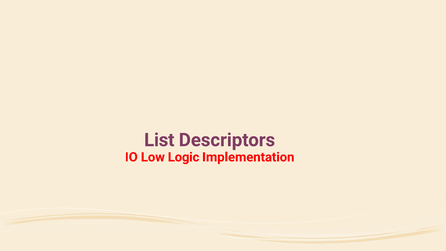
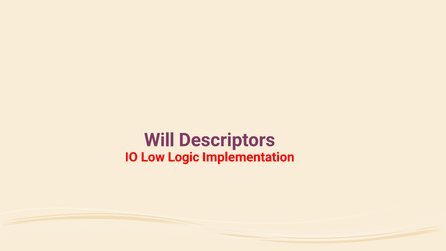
List: List -> Will
